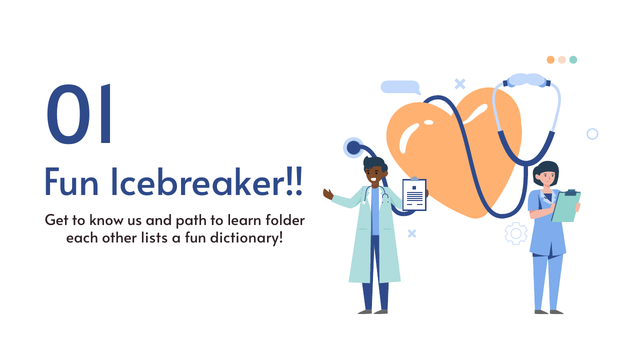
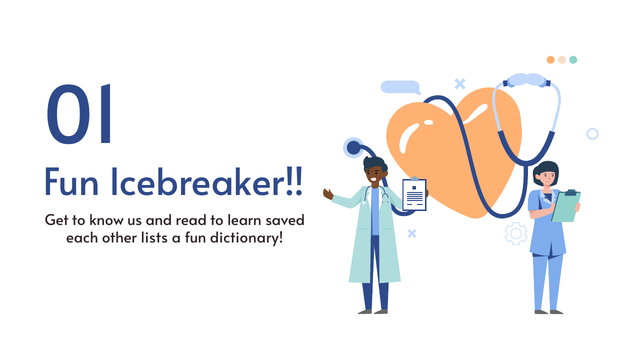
path: path -> read
folder: folder -> saved
